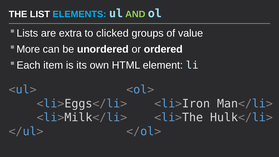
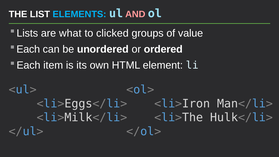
AND colour: light green -> pink
extra: extra -> what
More at (28, 49): More -> Each
